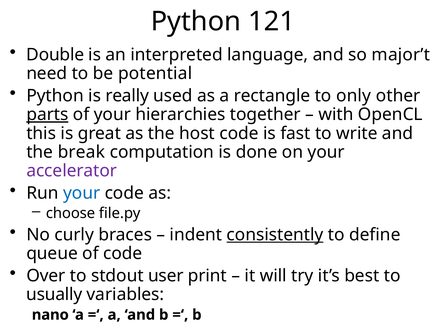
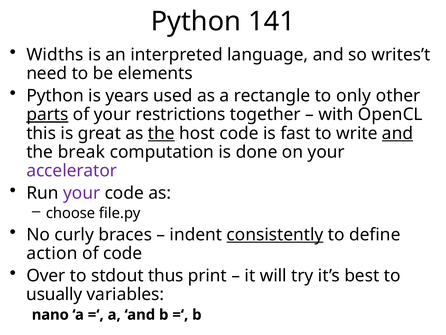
121: 121 -> 141
Double: Double -> Widths
major’t: major’t -> writes’t
potential: potential -> elements
really: really -> years
hierarchies: hierarchies -> restrictions
the at (161, 133) underline: none -> present
and at (398, 133) underline: none -> present
your at (82, 193) colour: blue -> purple
queue: queue -> action
user: user -> thus
